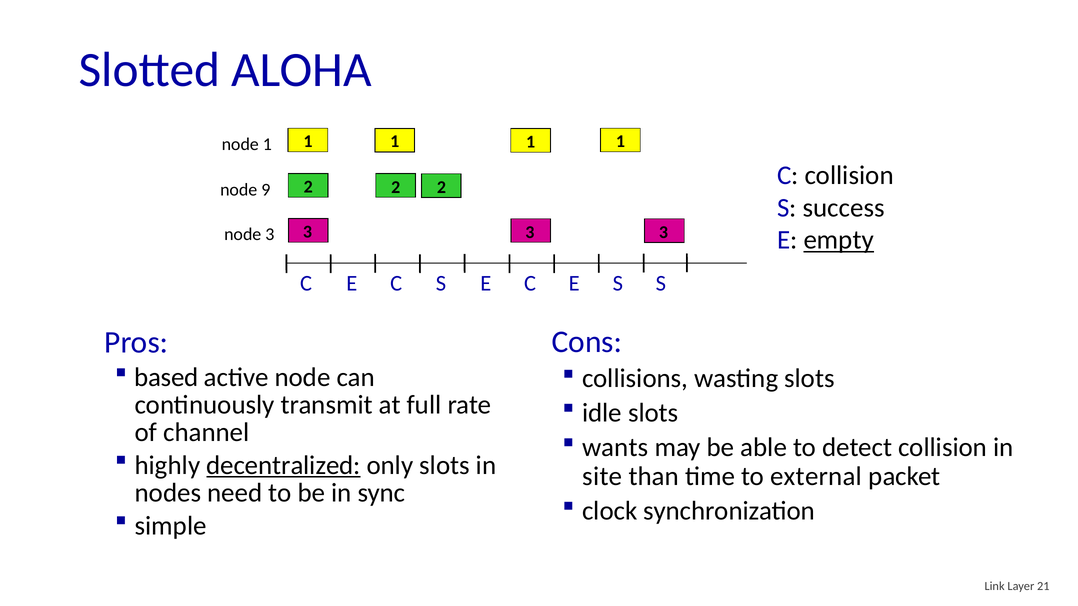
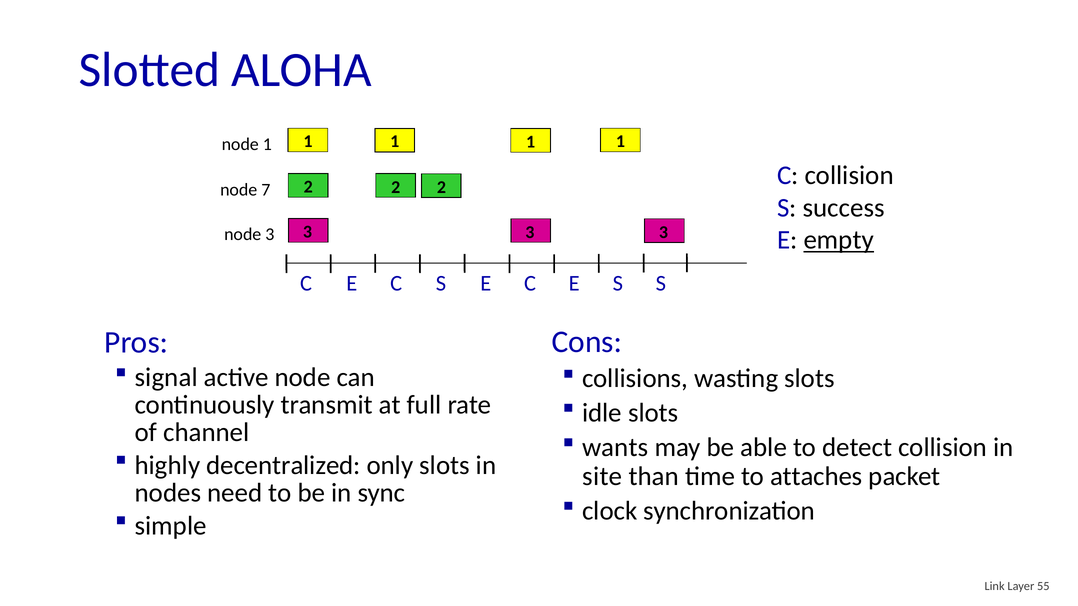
9: 9 -> 7
based: based -> signal
decentralized underline: present -> none
external: external -> attaches
21: 21 -> 55
